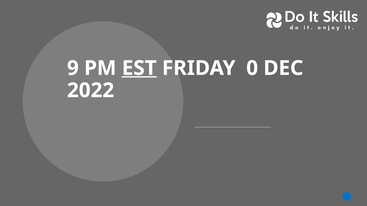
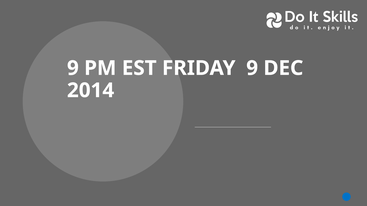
EST underline: present -> none
FRIDAY 0: 0 -> 9
2022: 2022 -> 2014
